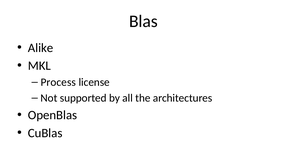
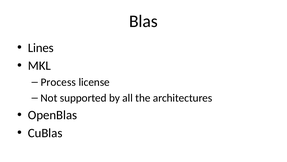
Alike: Alike -> Lines
